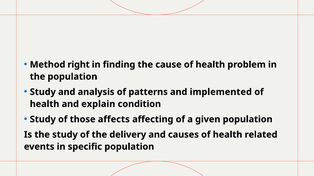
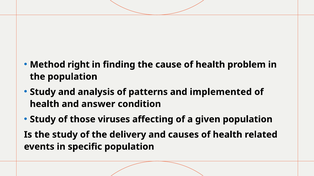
explain: explain -> answer
affects: affects -> viruses
